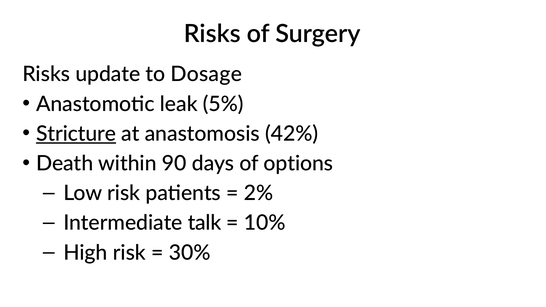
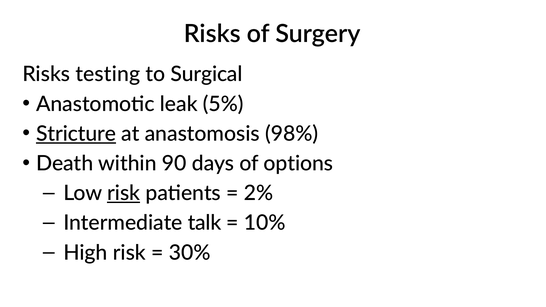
update: update -> testing
Dosage: Dosage -> Surgical
42%: 42% -> 98%
risk at (124, 193) underline: none -> present
